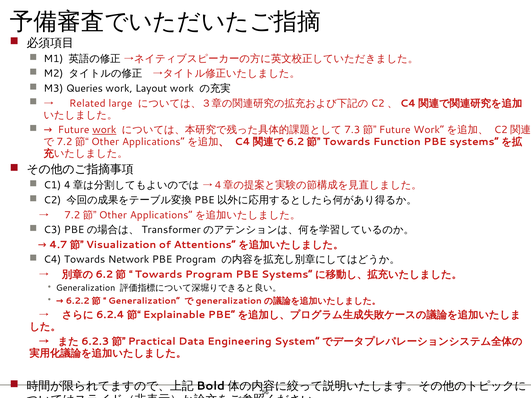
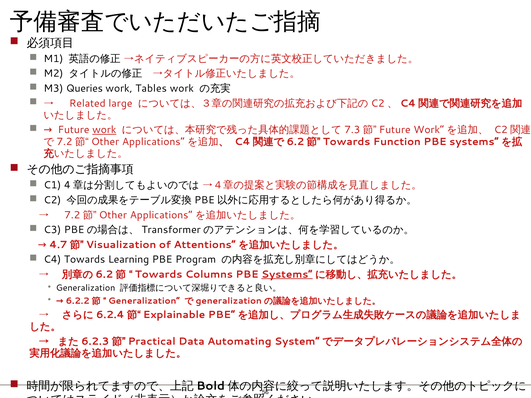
Layout: Layout -> Tables
Network: Network -> Learning
Towards Program: Program -> Columns
Systems underline: none -> present
Engineering: Engineering -> Automating
